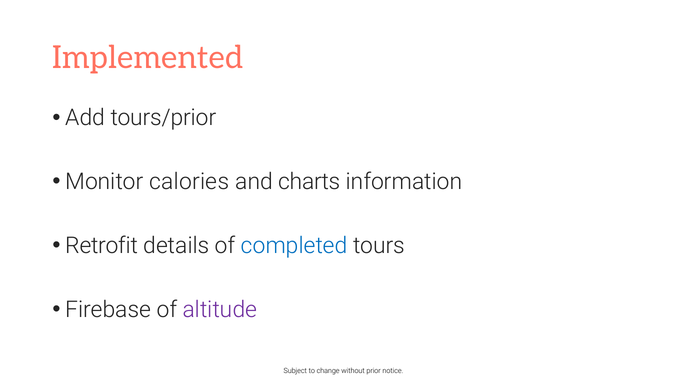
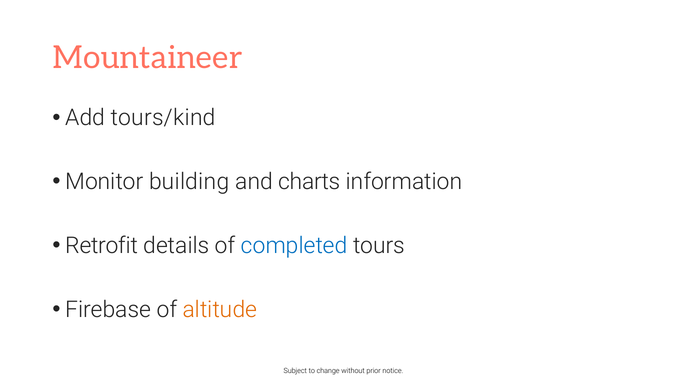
Implemented: Implemented -> Mountaineer
tours/prior: tours/prior -> tours/kind
calories: calories -> building
altitude colour: purple -> orange
